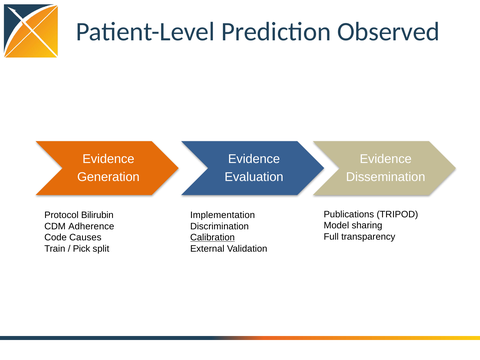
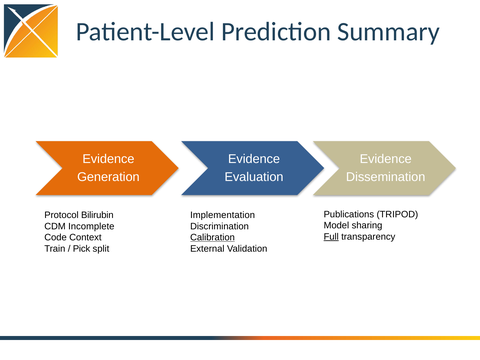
Observed: Observed -> Summary
Adherence: Adherence -> Incomplete
Full underline: none -> present
Causes: Causes -> Context
